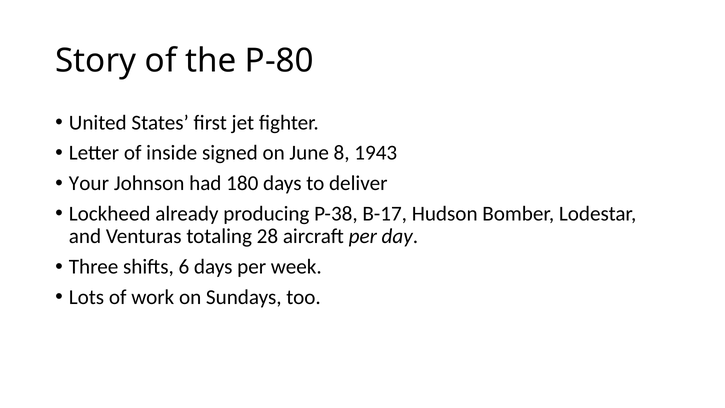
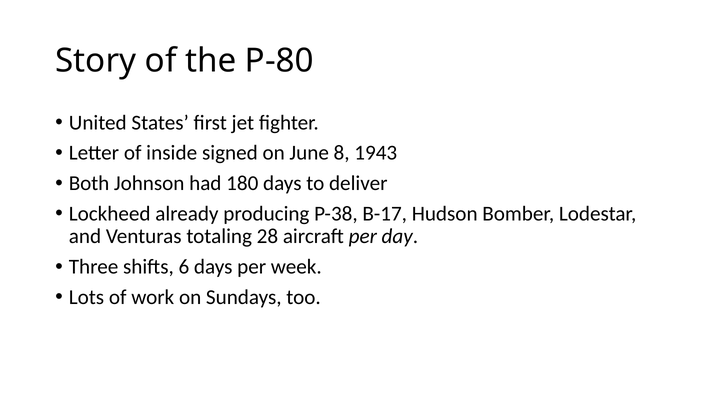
Your: Your -> Both
